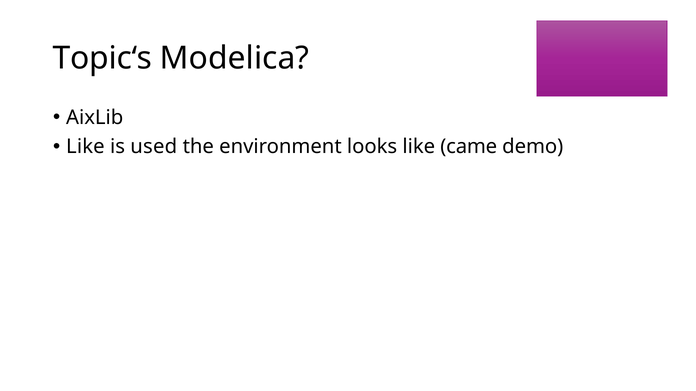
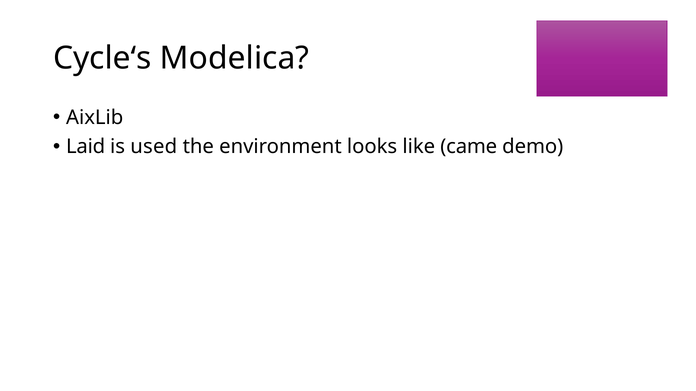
Topic‘s: Topic‘s -> Cycle‘s
Like at (85, 147): Like -> Laid
